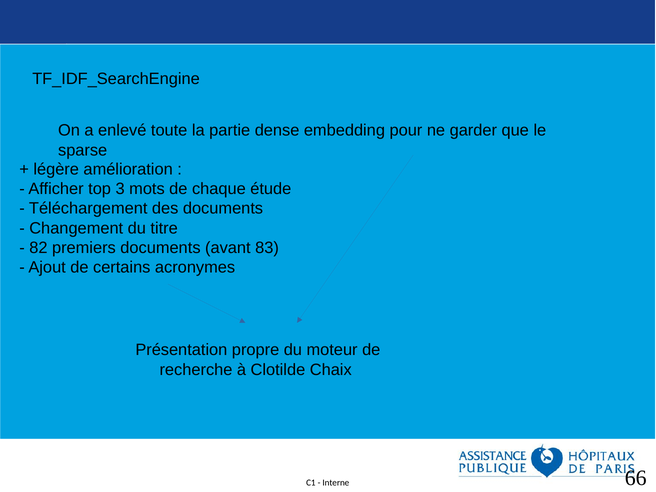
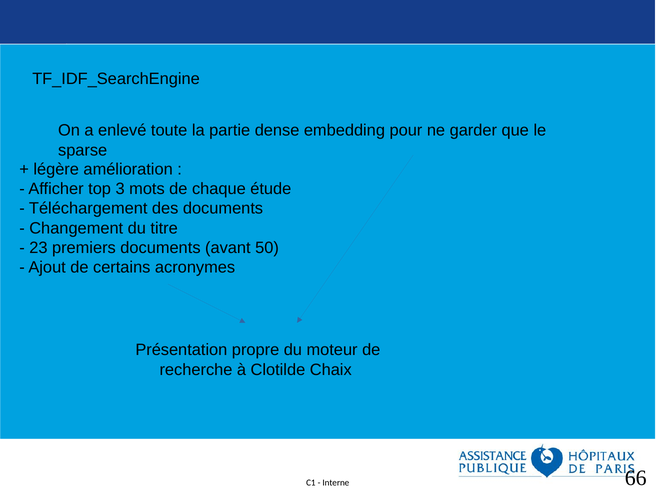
82: 82 -> 23
83: 83 -> 50
